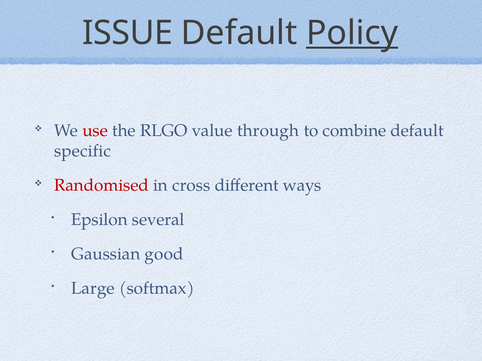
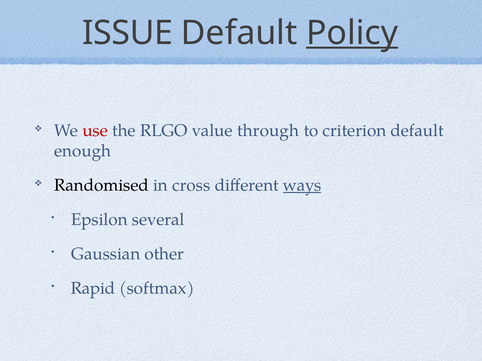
combine: combine -> criterion
specific: specific -> enough
Randomised colour: red -> black
ways underline: none -> present
good: good -> other
Large: Large -> Rapid
